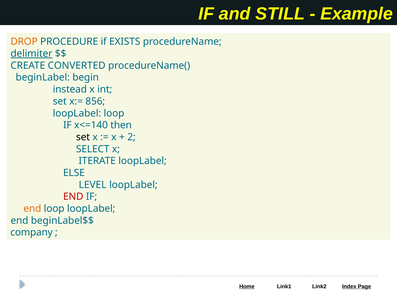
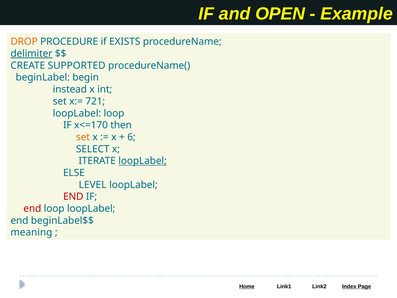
STILL: STILL -> OPEN
CONVERTED: CONVERTED -> SUPPORTED
856: 856 -> 721
x<=140: x<=140 -> x<=170
set at (83, 137) colour: black -> orange
2: 2 -> 6
loopLabel at (143, 161) underline: none -> present
end at (32, 208) colour: orange -> red
company: company -> meaning
